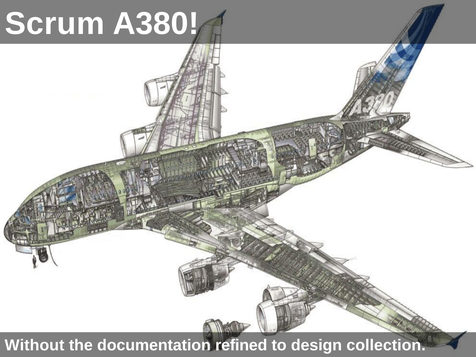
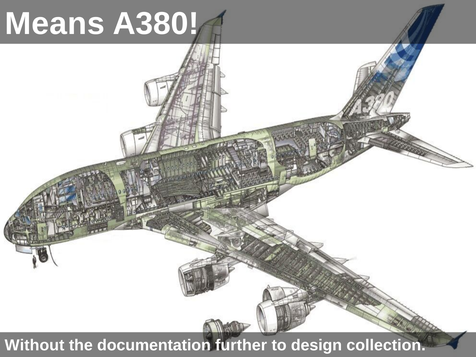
Scrum: Scrum -> Means
refined: refined -> further
